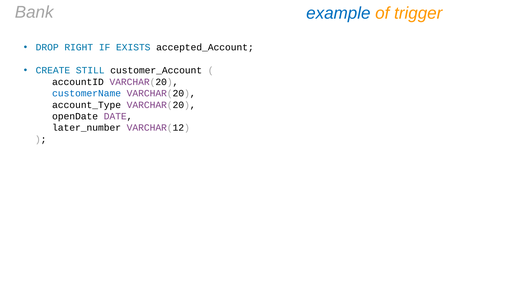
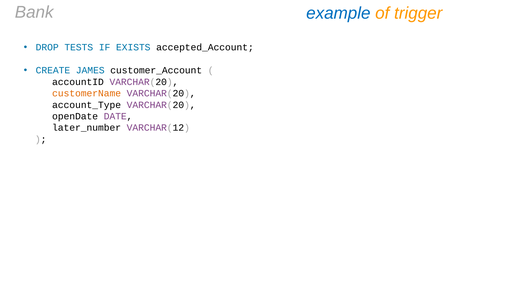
RIGHT: RIGHT -> TESTS
STILL: STILL -> JAMES
customerName colour: blue -> orange
